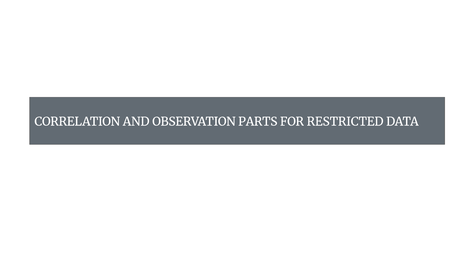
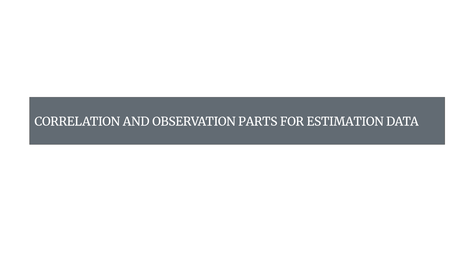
RESTRICTED: RESTRICTED -> ESTIMATION
